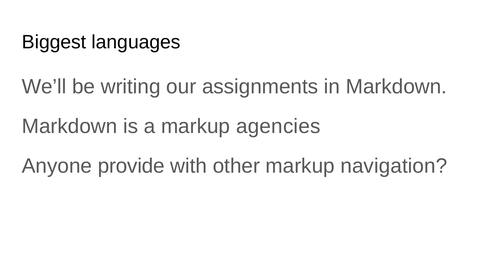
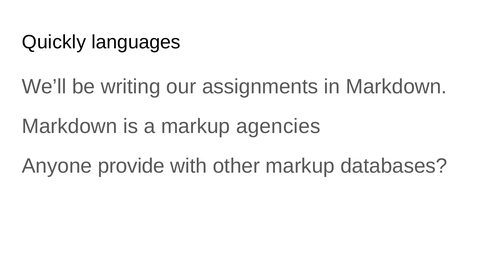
Biggest: Biggest -> Quickly
navigation: navigation -> databases
